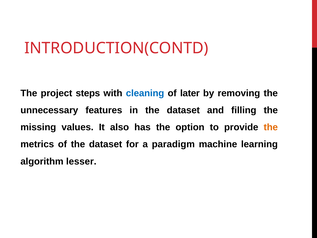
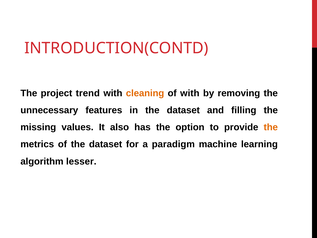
steps: steps -> trend
cleaning colour: blue -> orange
of later: later -> with
